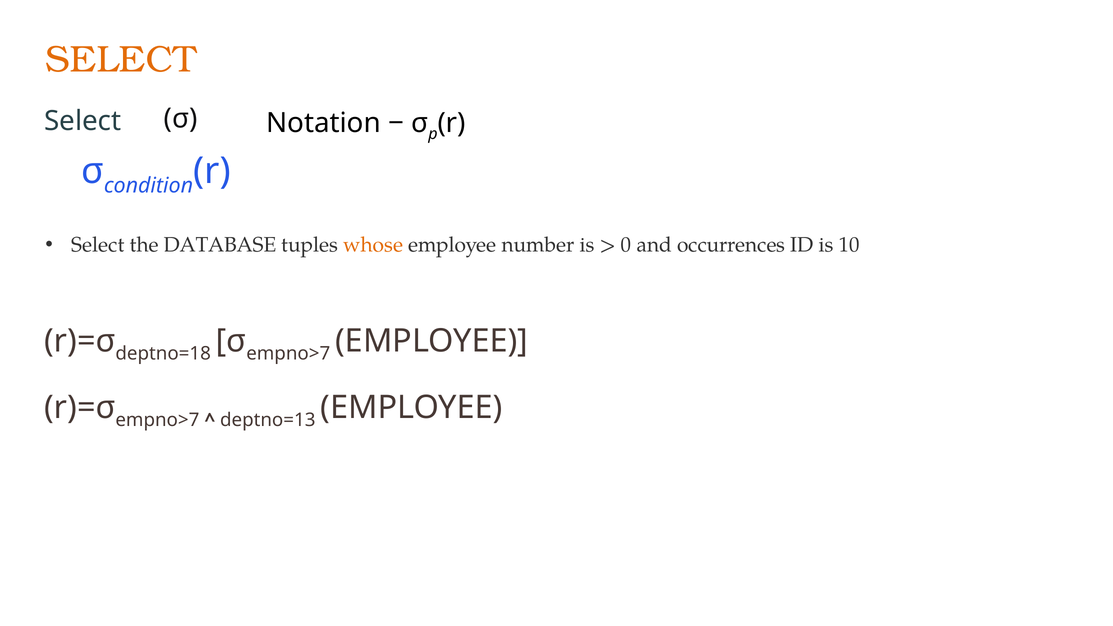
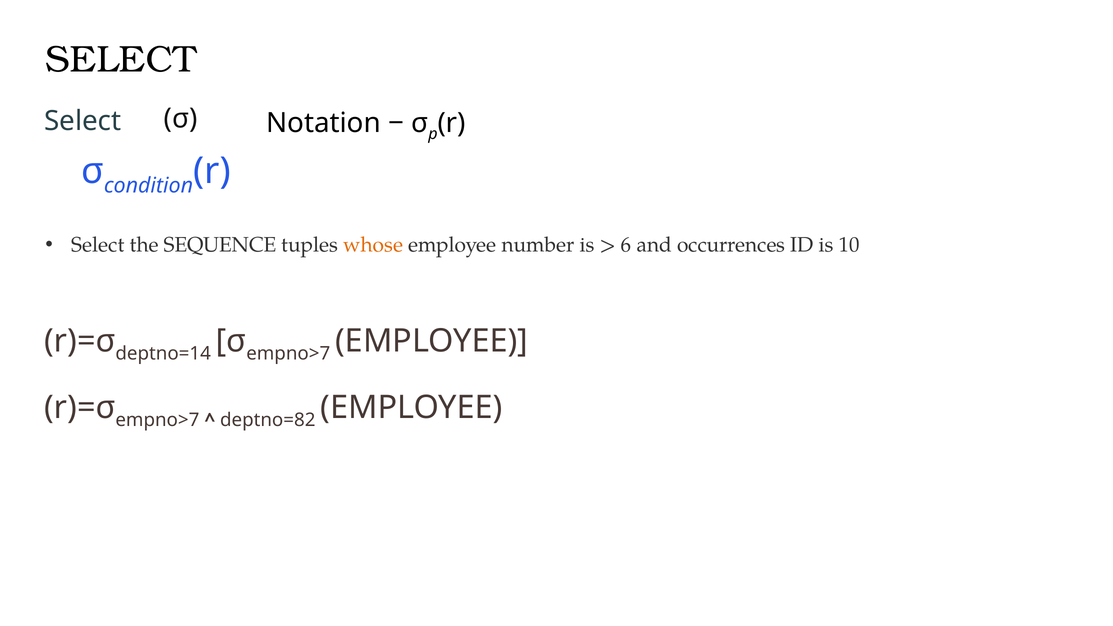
SELECT at (121, 60) colour: orange -> black
DATABASE: DATABASE -> SEQUENCE
0: 0 -> 6
deptno=18: deptno=18 -> deptno=14
deptno=13: deptno=13 -> deptno=82
